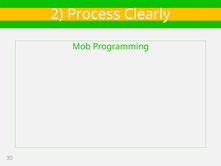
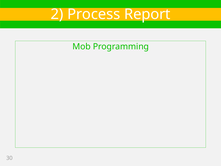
Clearly: Clearly -> Report
